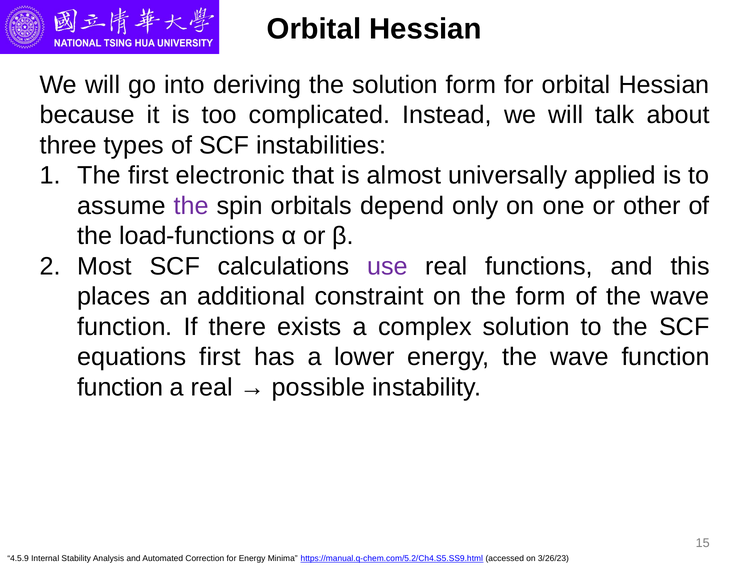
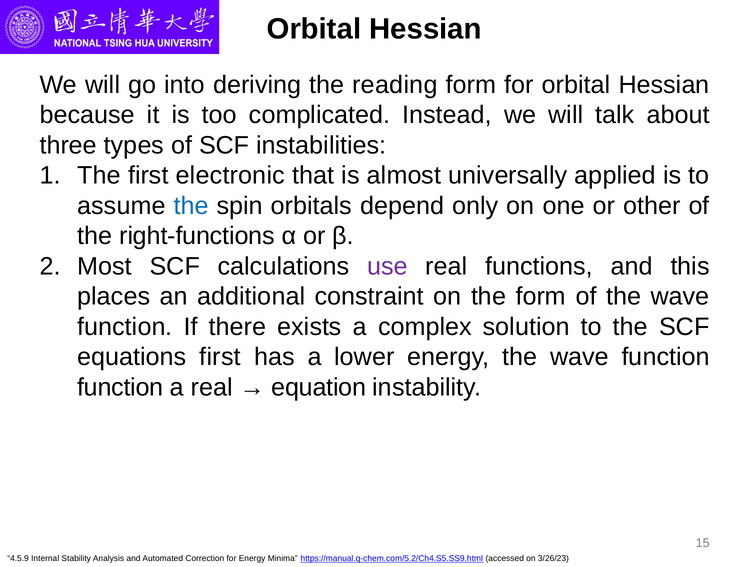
the solution: solution -> reading
the at (191, 206) colour: purple -> blue
load-functions: load-functions -> right-functions
possible: possible -> equation
